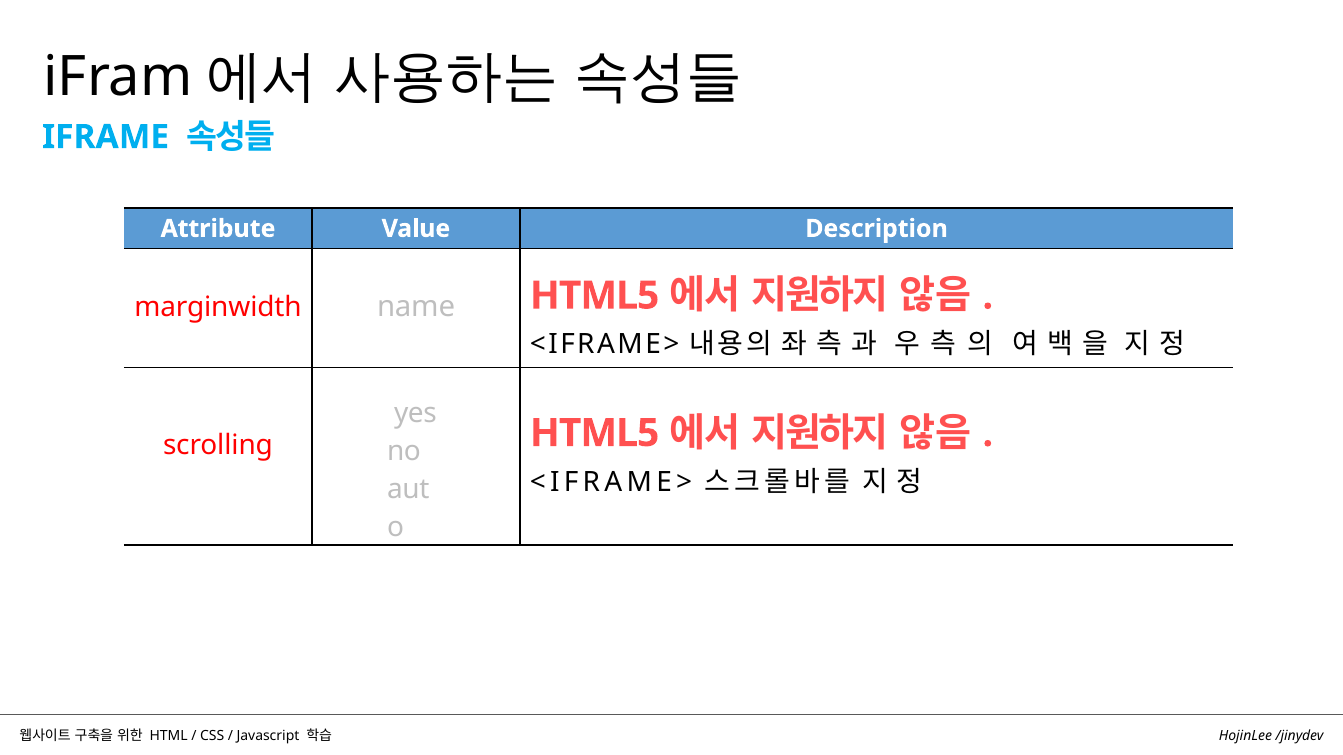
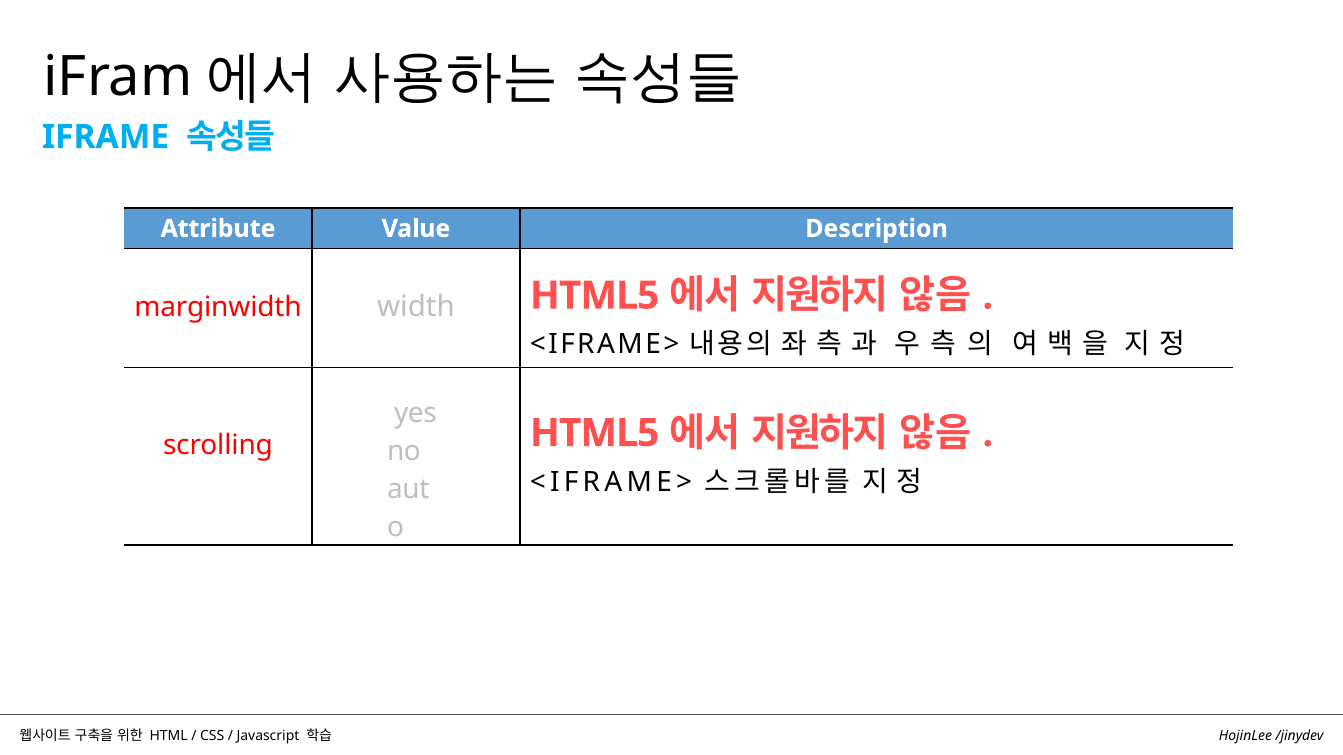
name: name -> width
